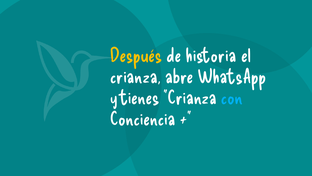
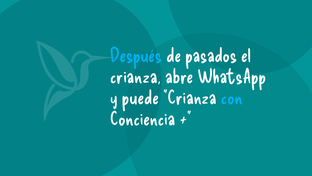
Después colour: yellow -> light blue
historia: historia -> pasados
tienes: tienes -> puede
